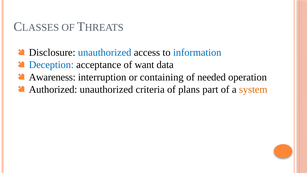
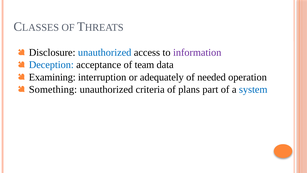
information colour: blue -> purple
want: want -> team
Awareness: Awareness -> Examining
containing: containing -> adequately
Authorized: Authorized -> Something
system colour: orange -> blue
